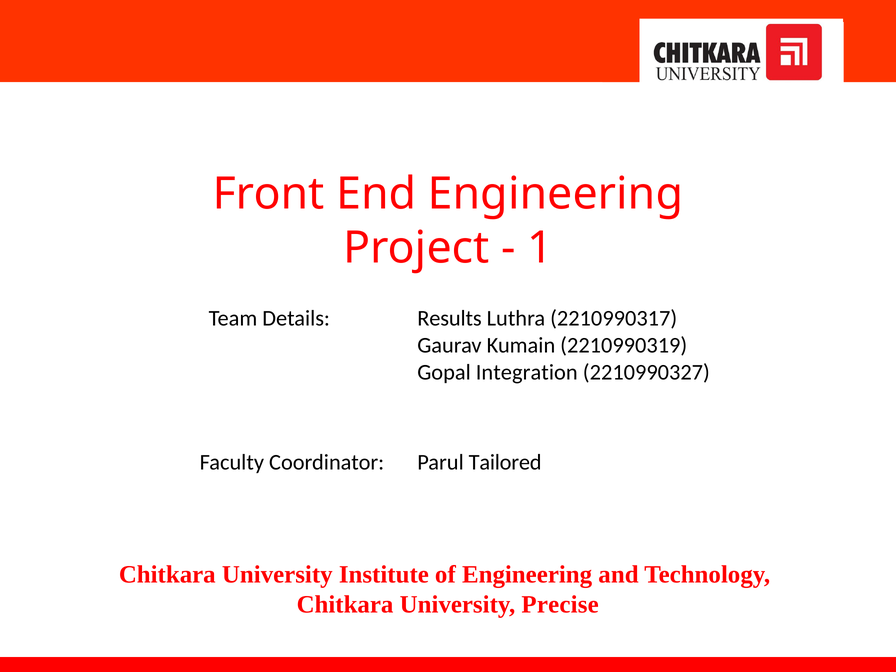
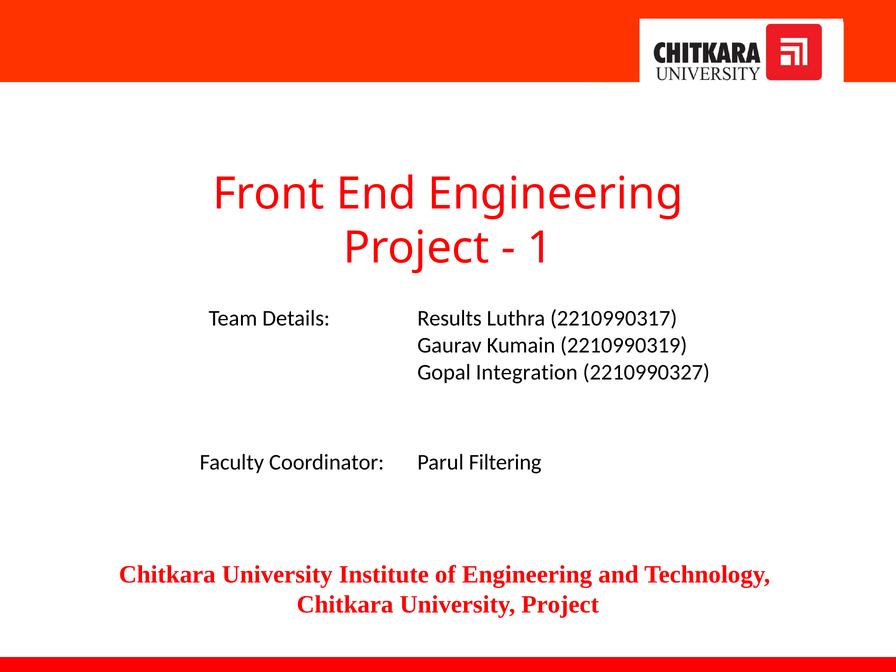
Tailored: Tailored -> Filtering
University Precise: Precise -> Project
